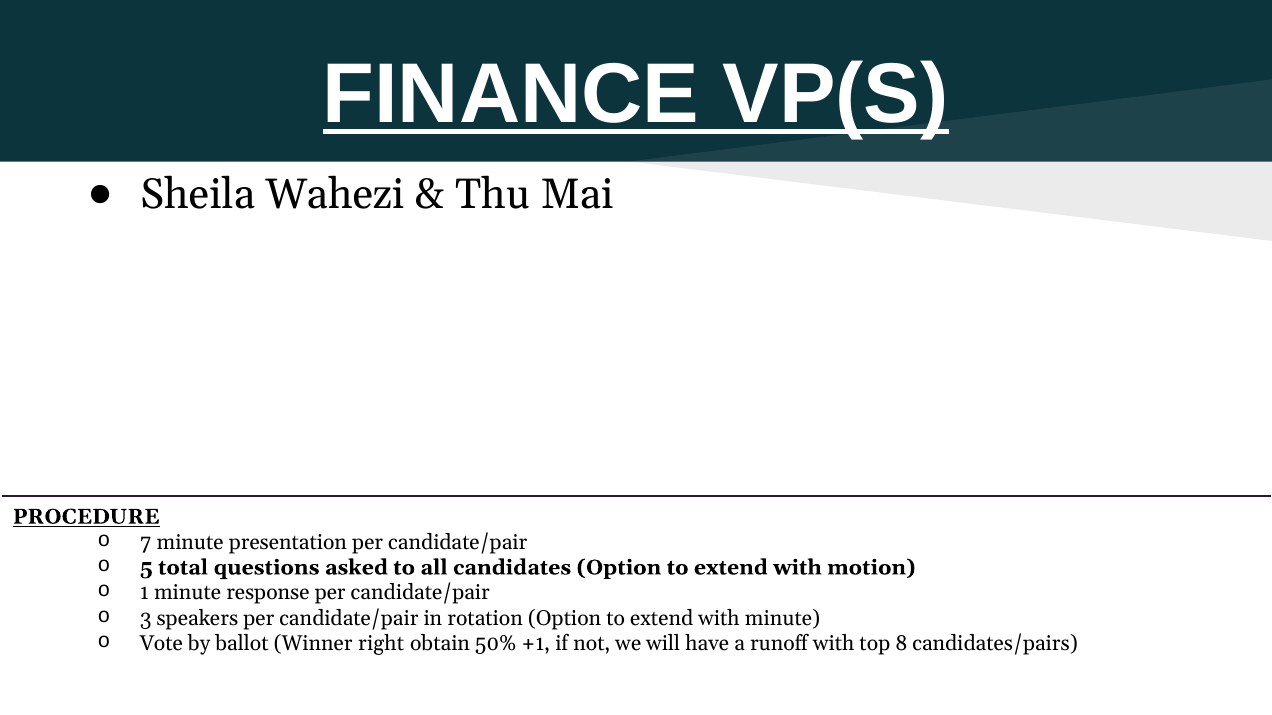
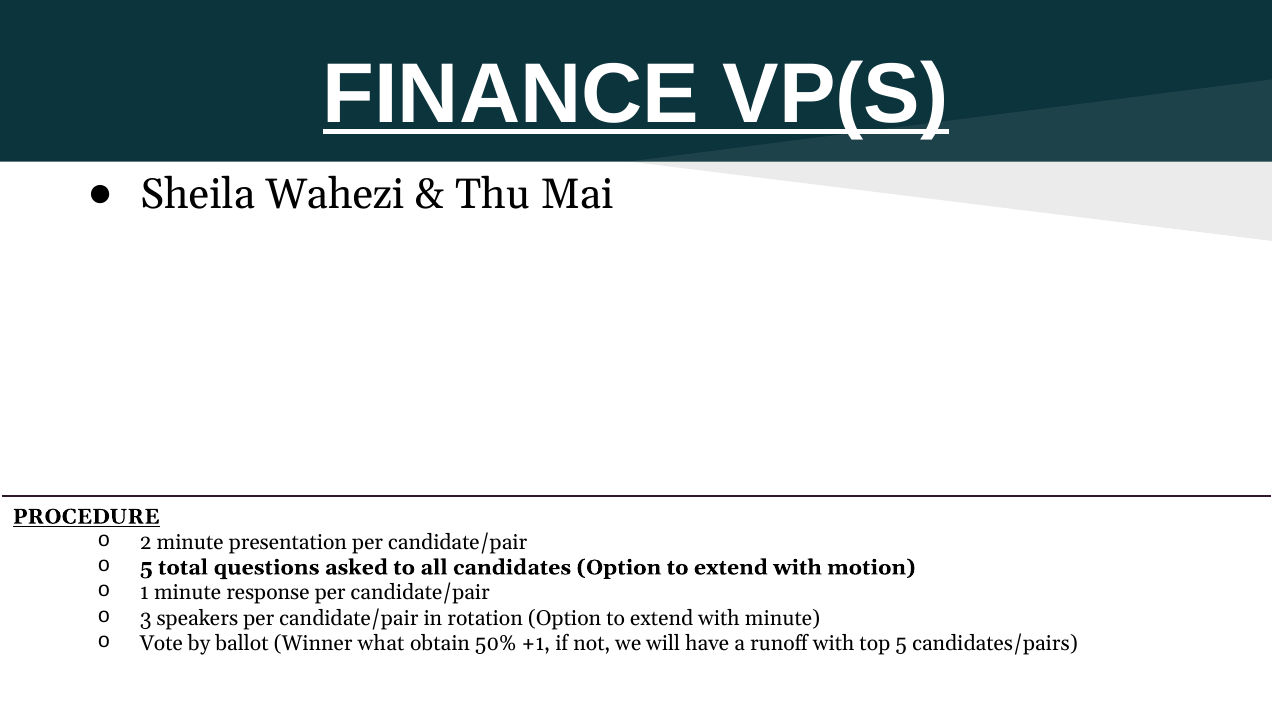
7: 7 -> 2
right: right -> what
top 8: 8 -> 5
